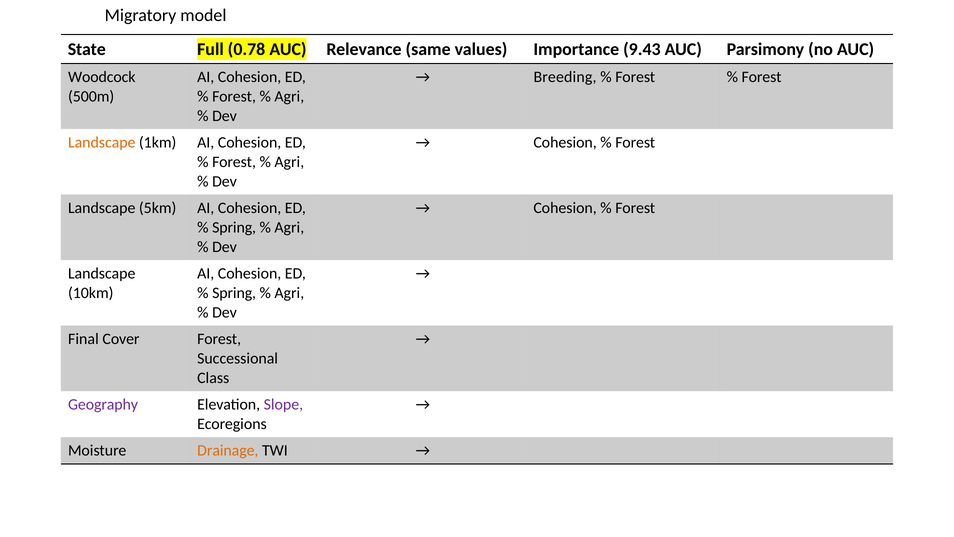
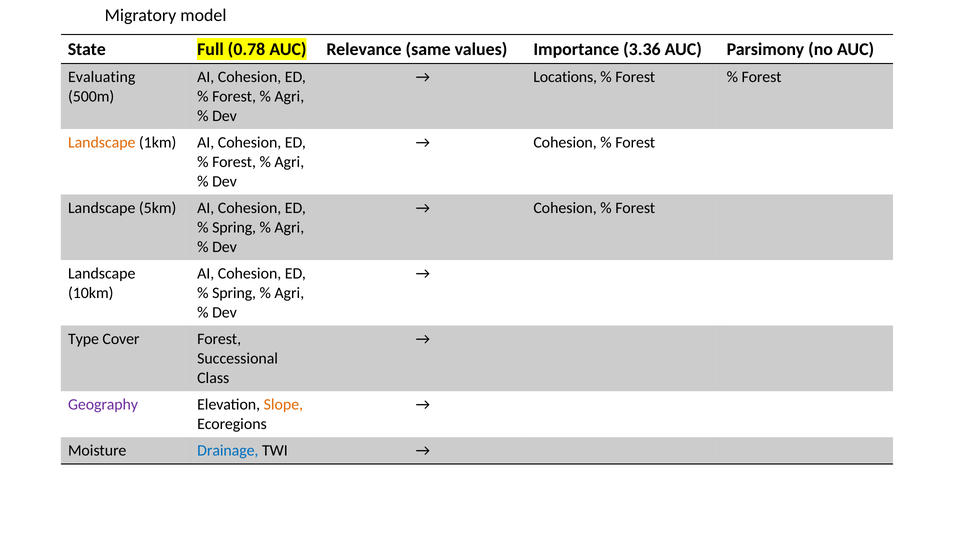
9.43: 9.43 -> 3.36
Woodcock: Woodcock -> Evaluating
Breeding: Breeding -> Locations
Final: Final -> Type
Slope colour: purple -> orange
Drainage colour: orange -> blue
